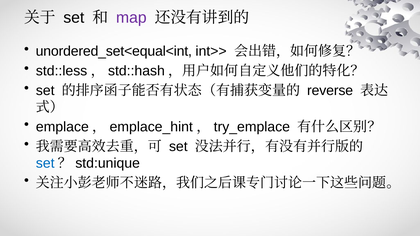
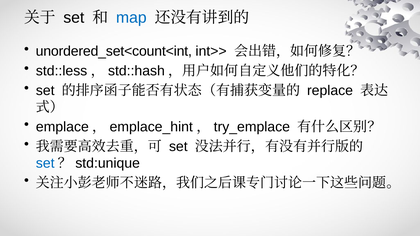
map colour: purple -> blue
unordered_set<equal<int: unordered_set<equal<int -> unordered_set<count<int
reverse: reverse -> replace
